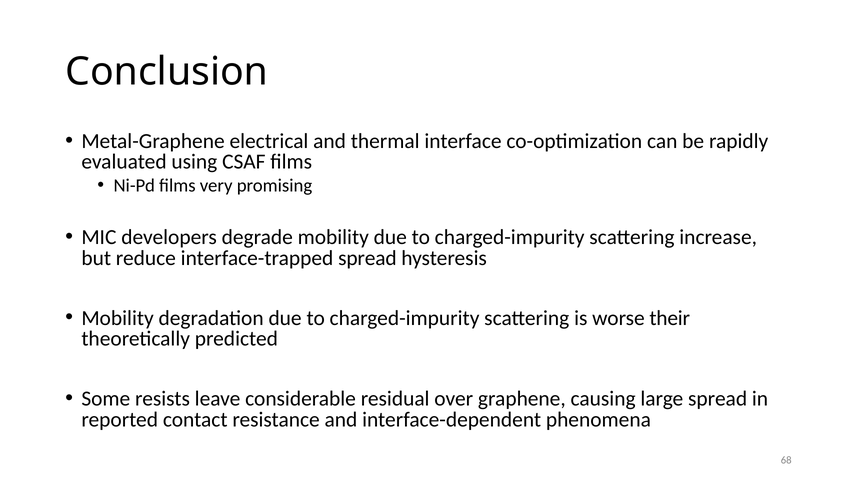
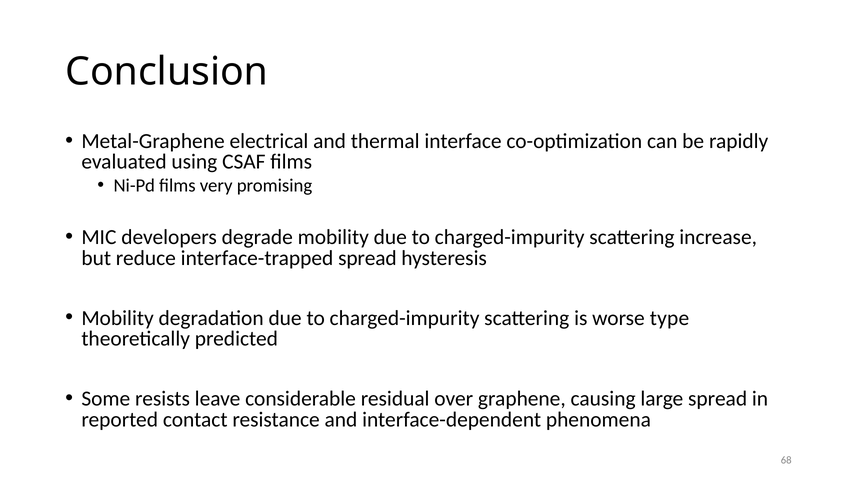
their: their -> type
